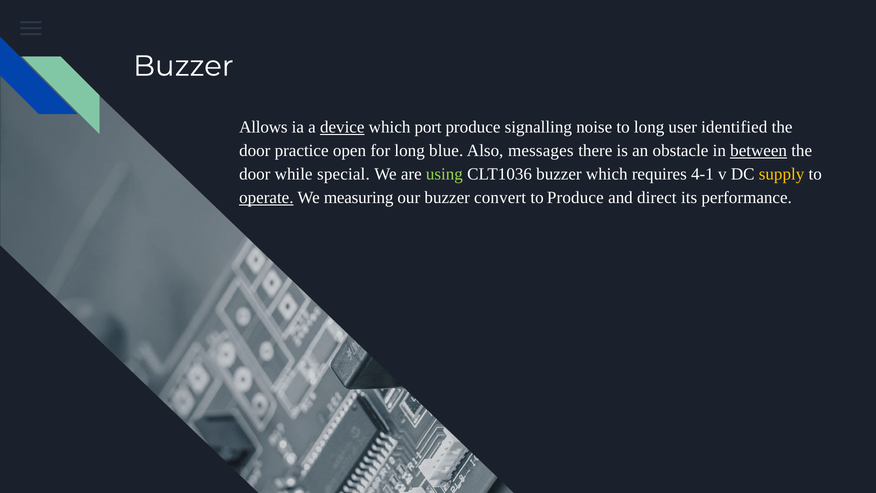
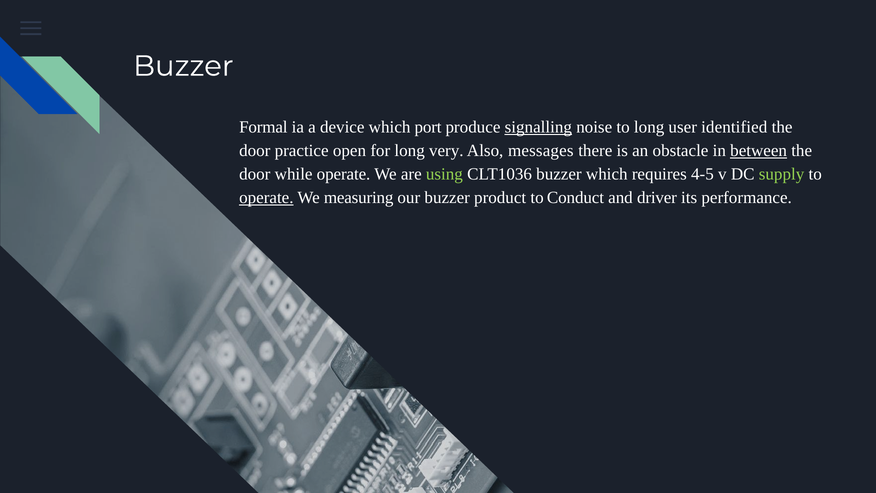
Allows: Allows -> Formal
device underline: present -> none
signalling underline: none -> present
blue: blue -> very
while special: special -> operate
4-1: 4-1 -> 4-5
supply colour: yellow -> light green
convert: convert -> product
to Produce: Produce -> Conduct
direct: direct -> driver
